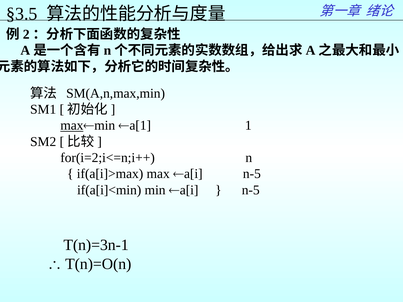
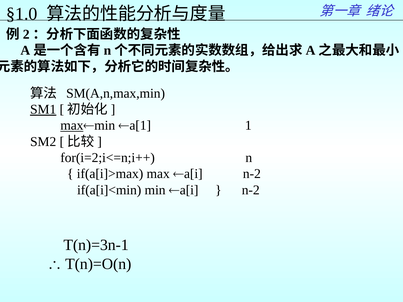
§3.5: §3.5 -> §1.0
SM1 underline: none -> present
n-5 at (252, 174): n-5 -> n-2
n-5 at (251, 190): n-5 -> n-2
